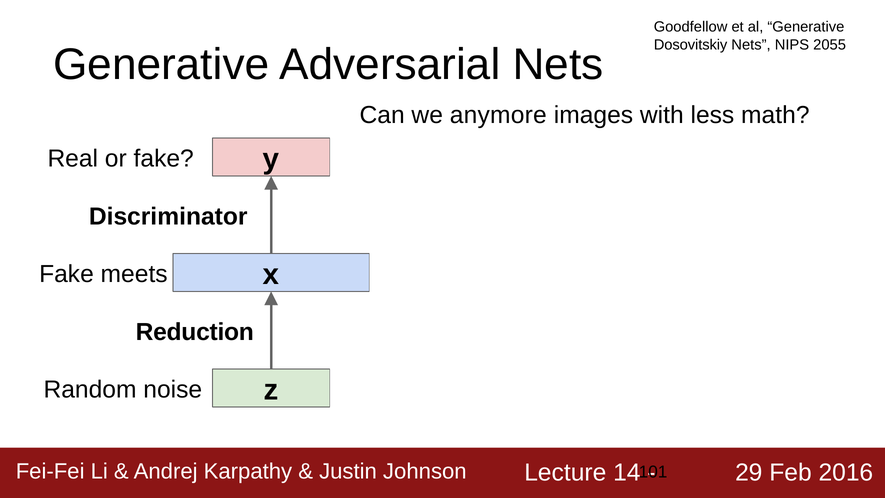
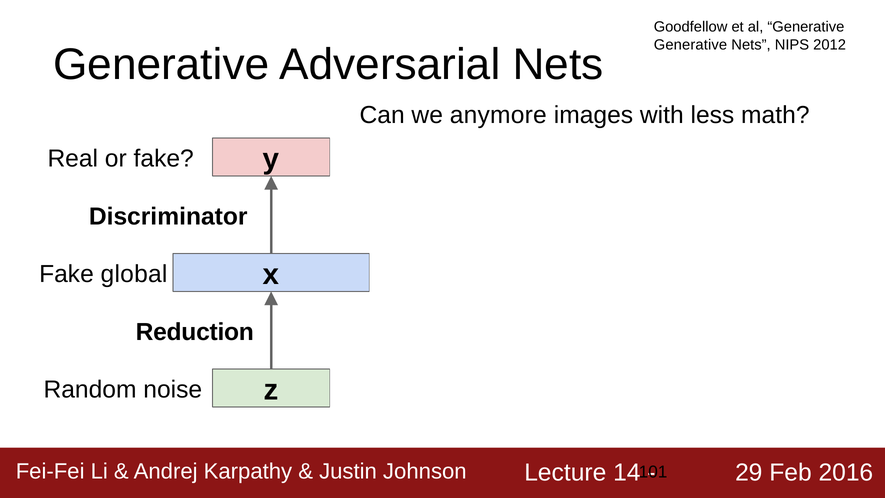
Dosovitskiy at (691, 45): Dosovitskiy -> Generative
2055: 2055 -> 2012
meets: meets -> global
